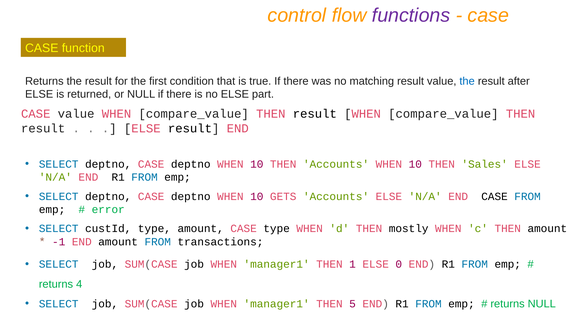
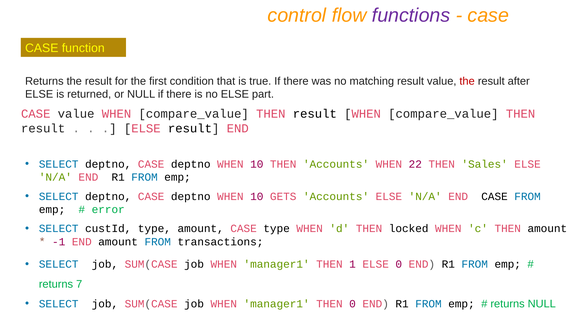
the at (467, 81) colour: blue -> red
Accounts WHEN 10: 10 -> 22
mostly: mostly -> locked
4: 4 -> 7
THEN 5: 5 -> 0
